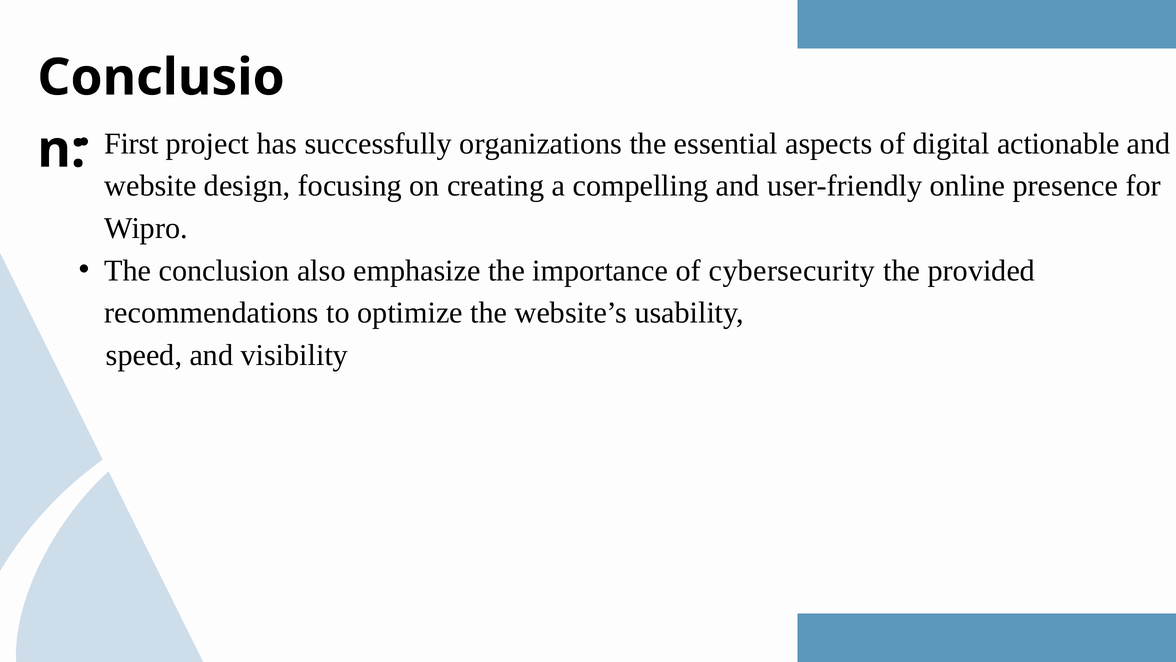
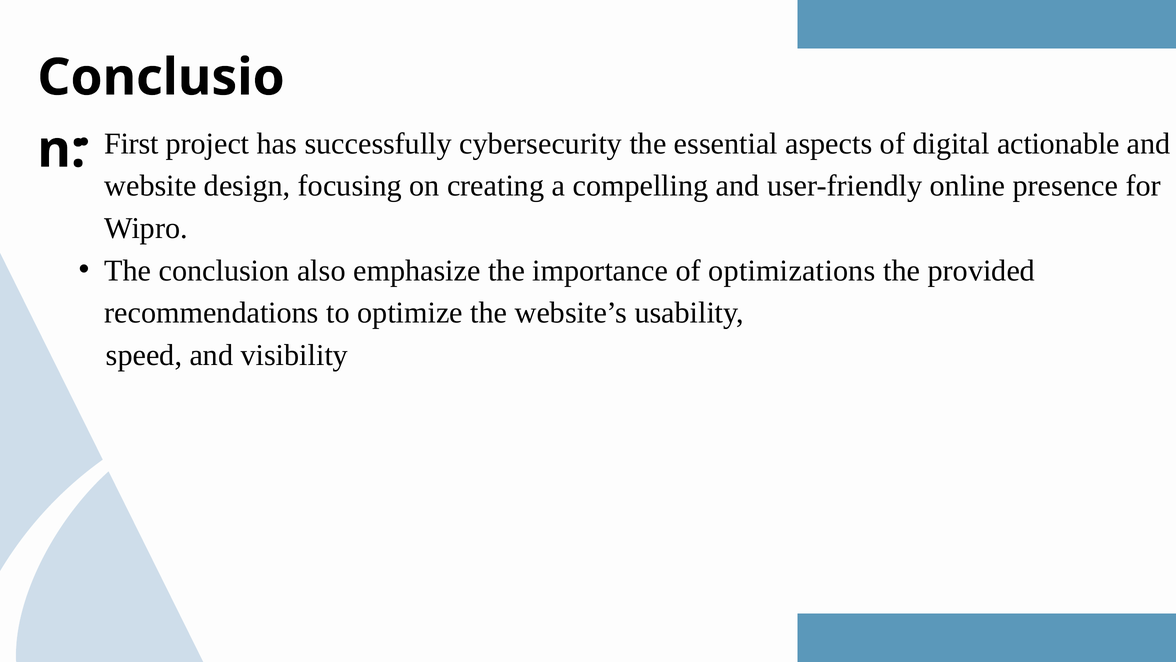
organizations: organizations -> cybersecurity
cybersecurity: cybersecurity -> optimizations
